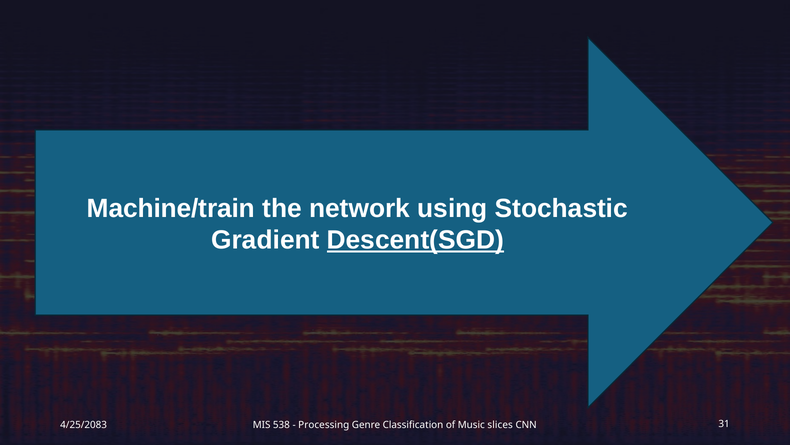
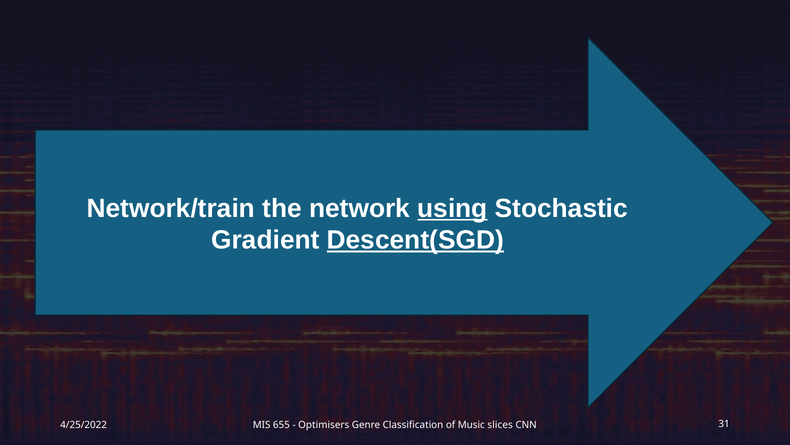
Machine/train: Machine/train -> Network/train
using underline: none -> present
4/25/2083: 4/25/2083 -> 4/25/2022
538: 538 -> 655
Processing: Processing -> Optimisers
